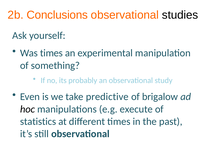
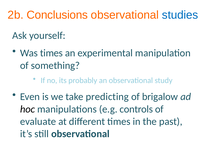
studies colour: black -> blue
predictive: predictive -> predicting
execute: execute -> controls
statistics: statistics -> evaluate
